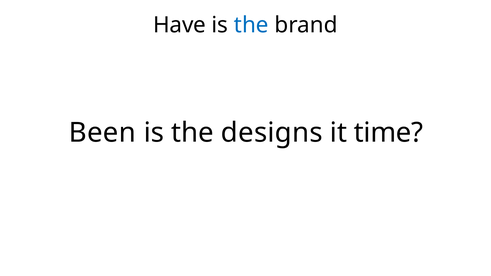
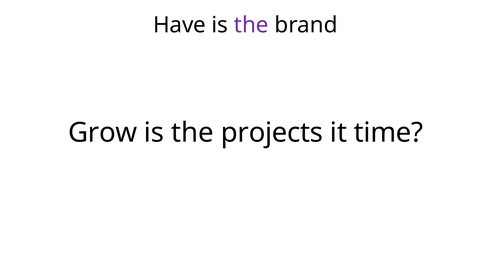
the at (251, 25) colour: blue -> purple
Been: Been -> Grow
designs: designs -> projects
